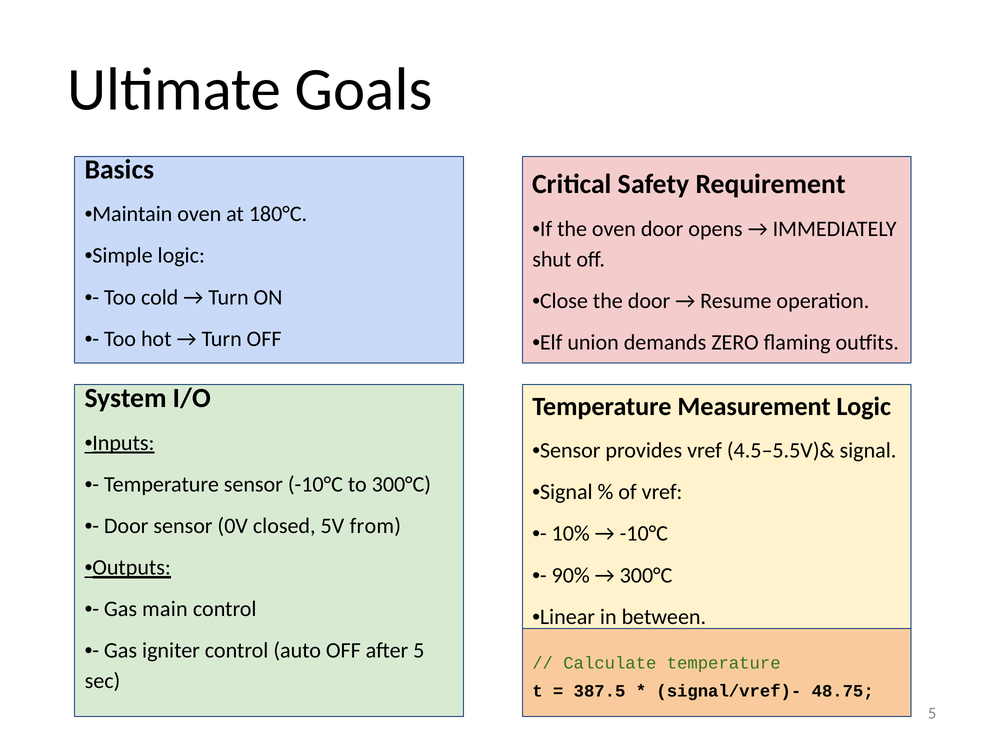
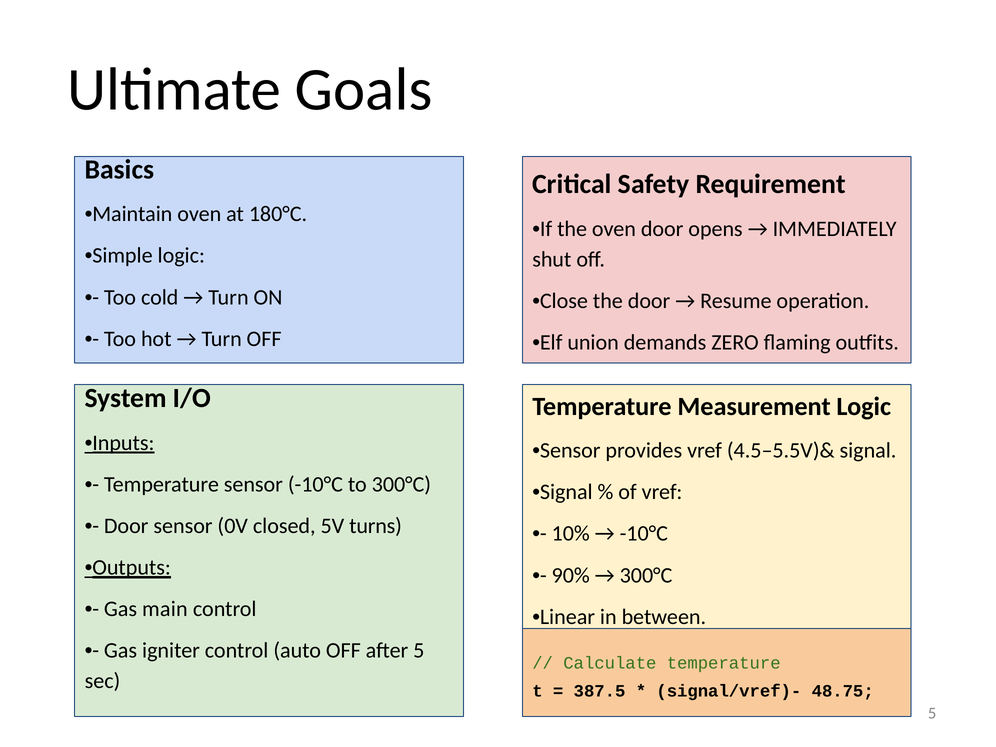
from: from -> turns
